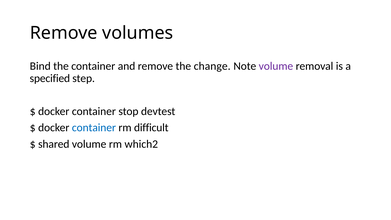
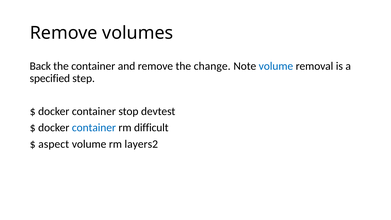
Bind: Bind -> Back
volume at (276, 66) colour: purple -> blue
shared: shared -> aspect
which2: which2 -> layers2
